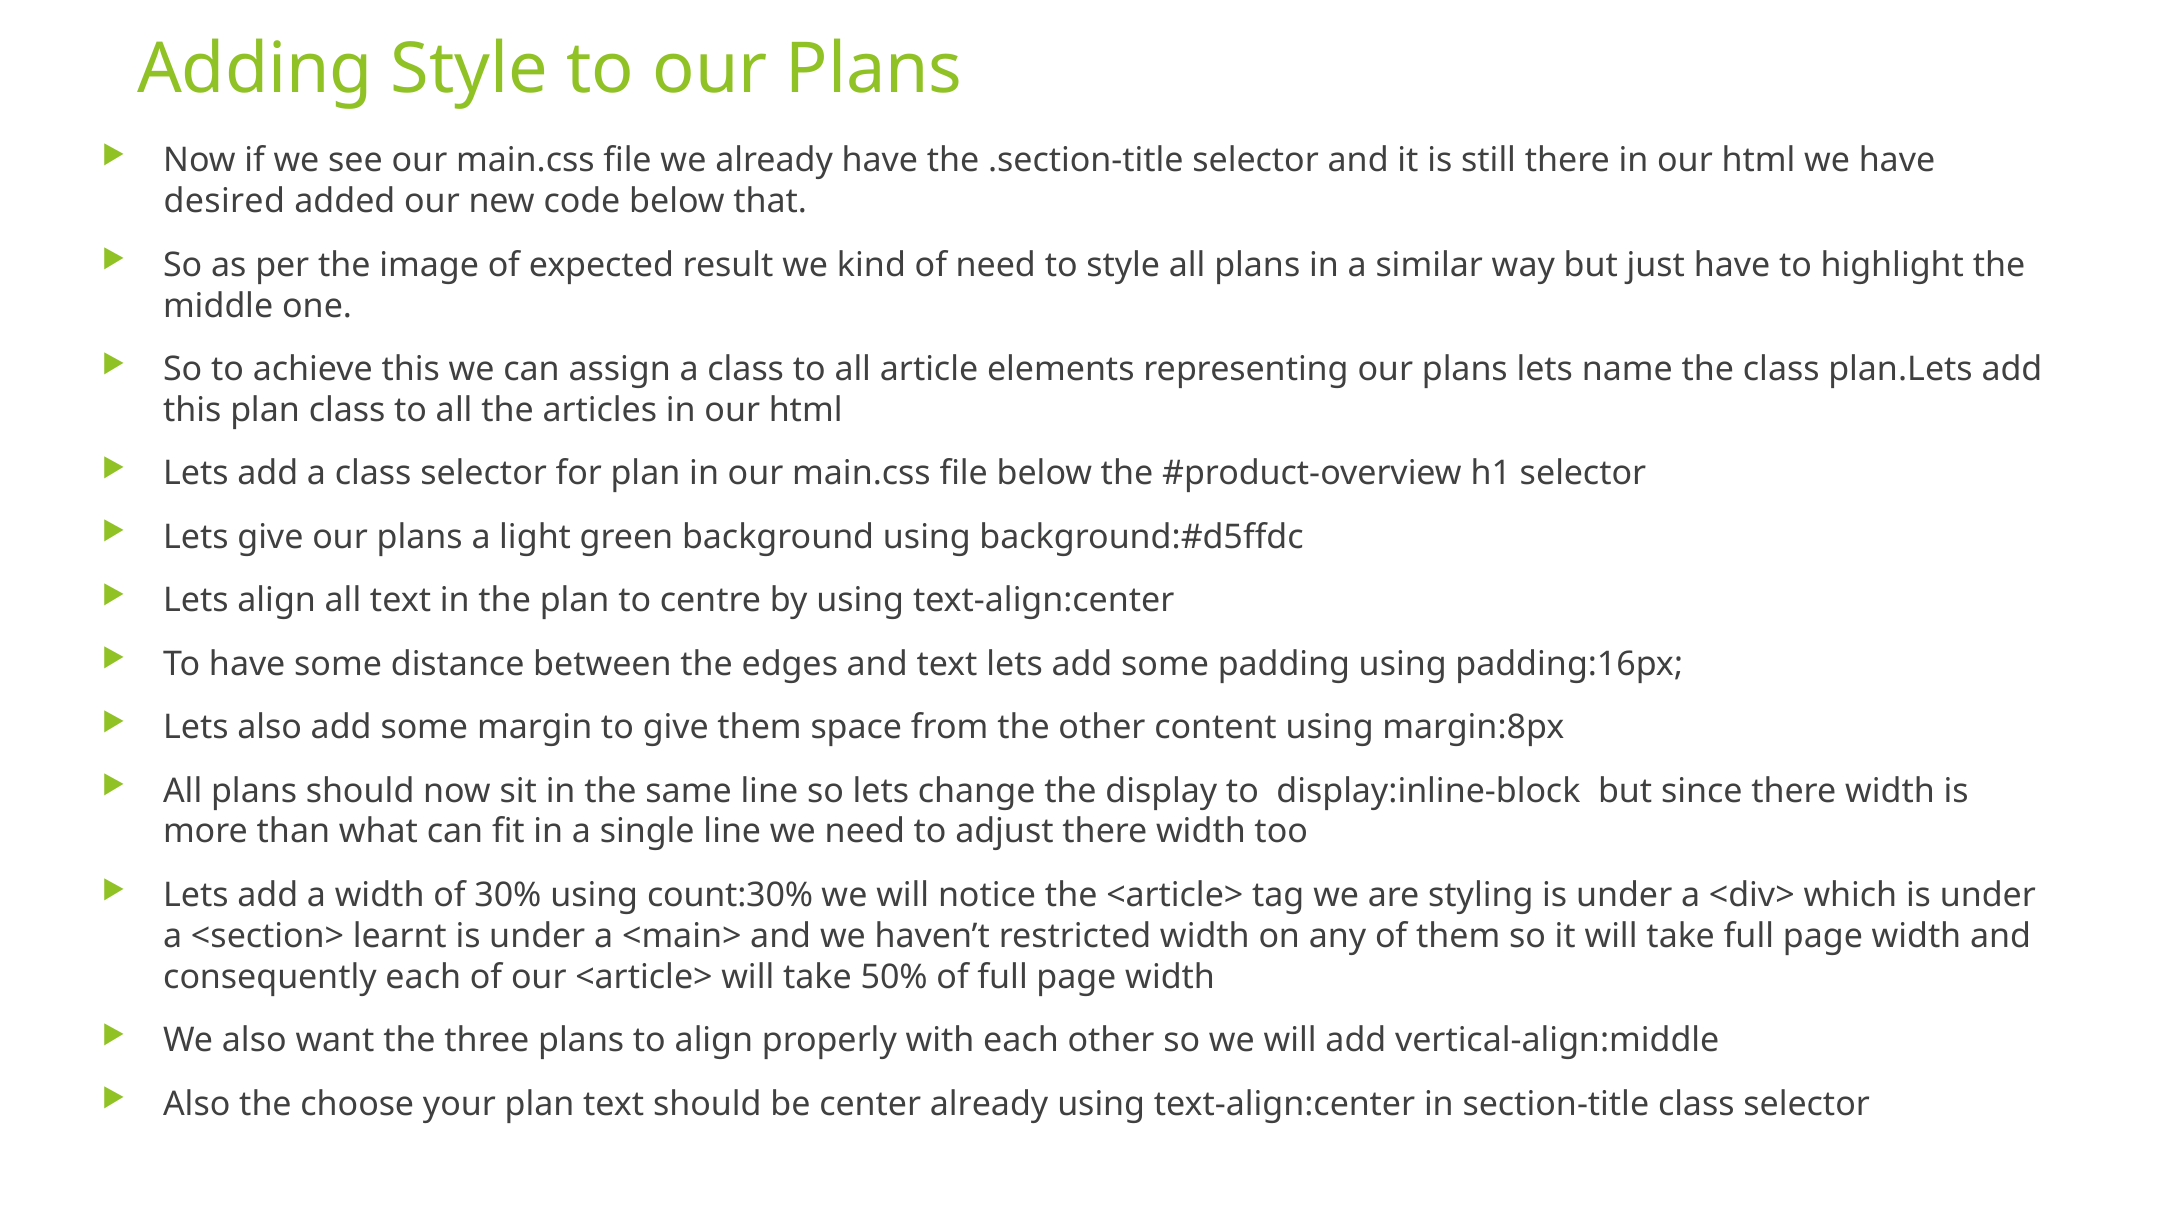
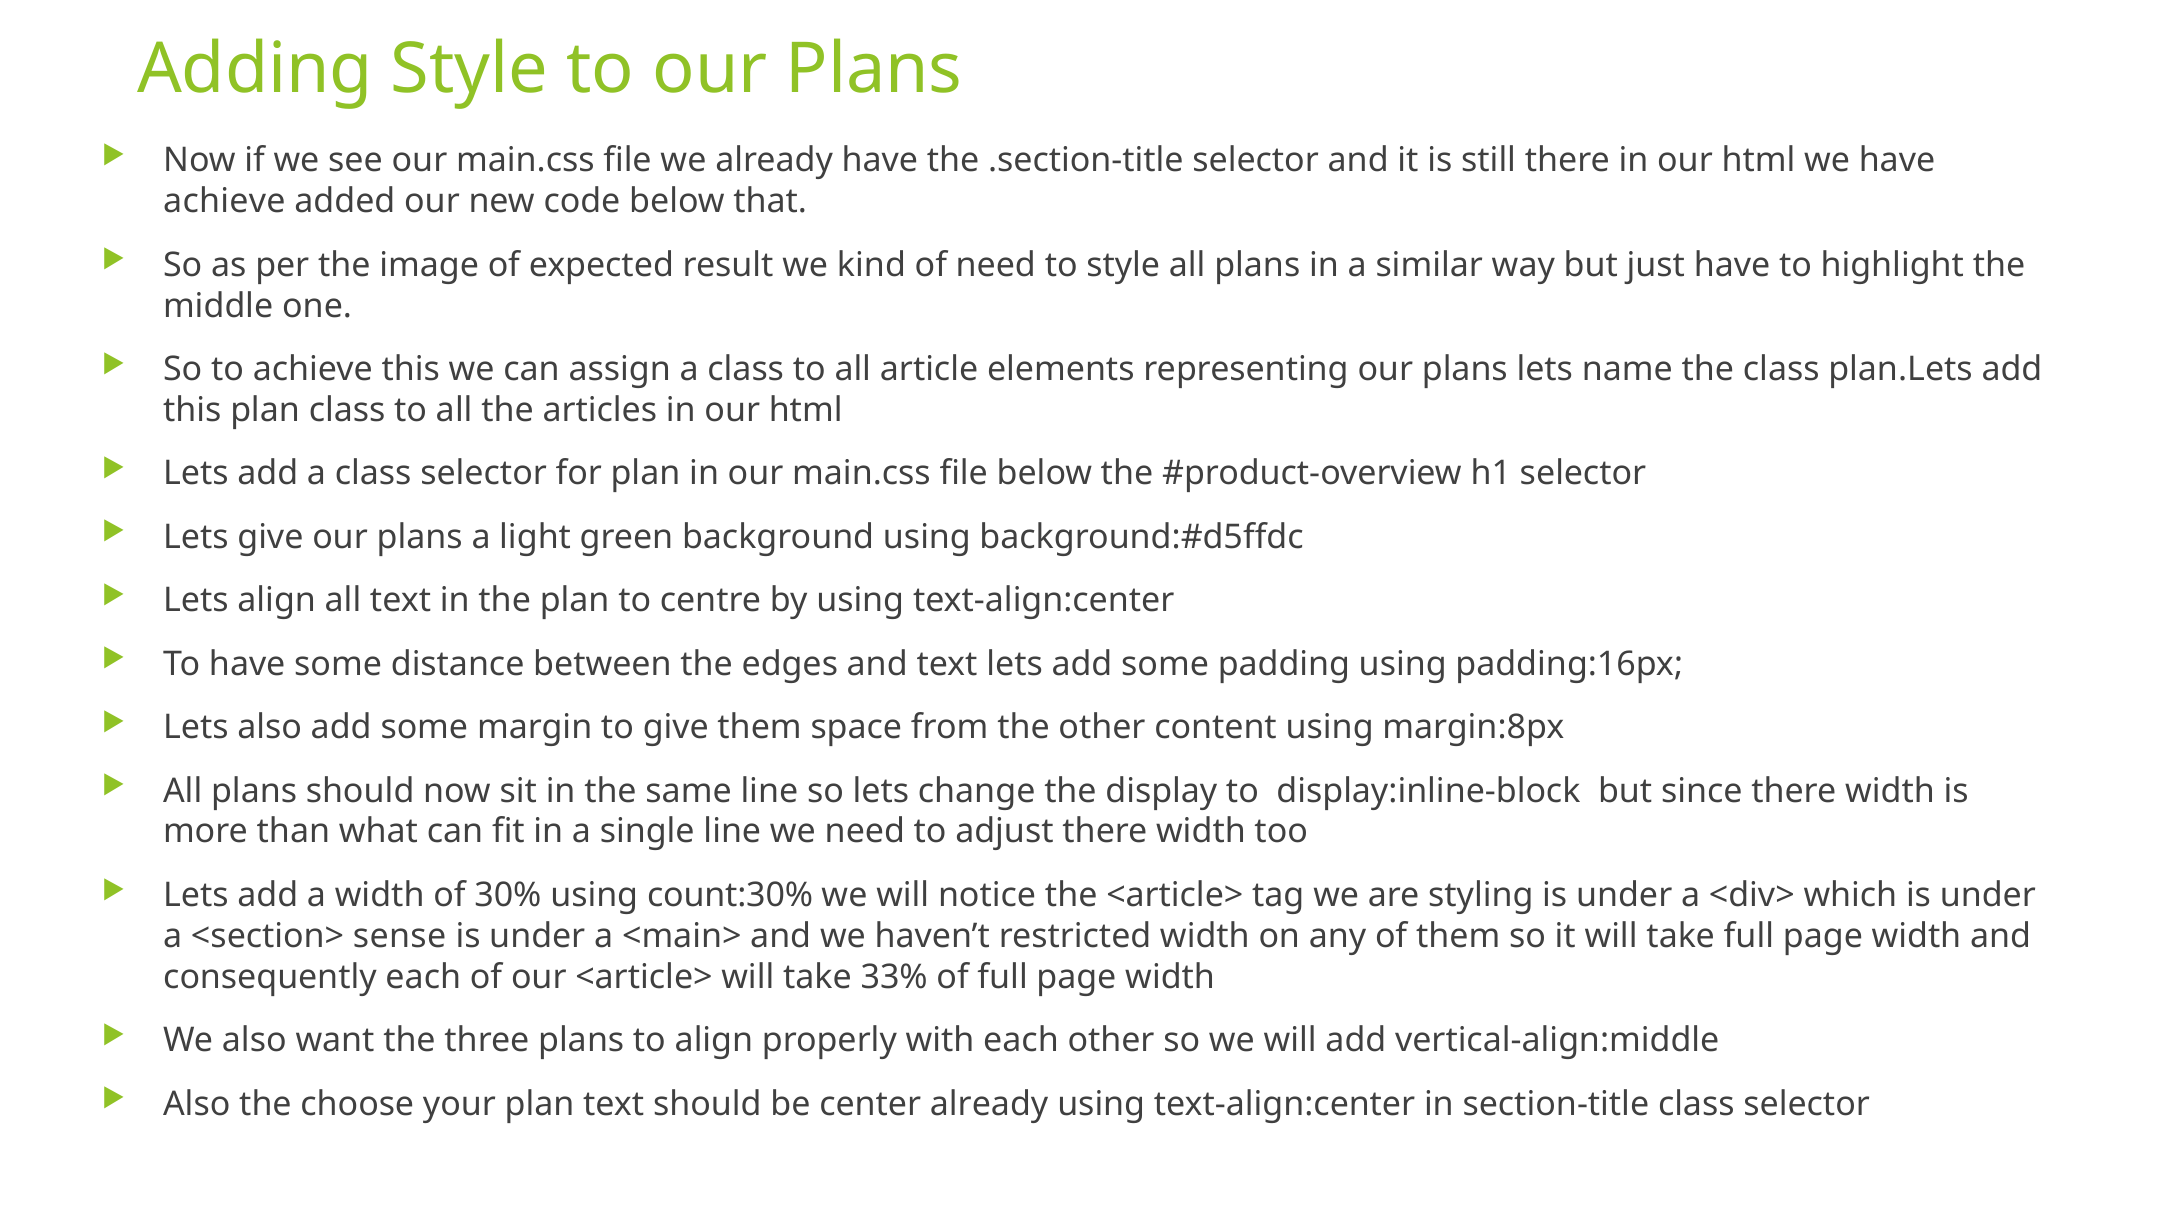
desired at (224, 202): desired -> achieve
learnt: learnt -> sense
50%: 50% -> 33%
